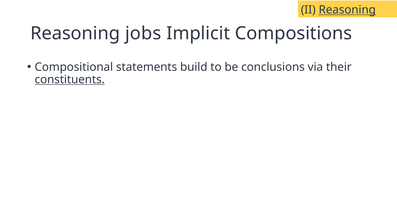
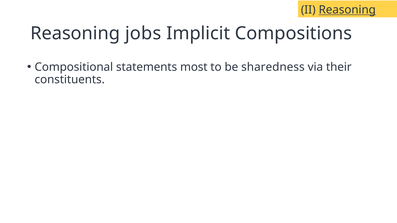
build: build -> most
conclusions: conclusions -> sharedness
constituents underline: present -> none
